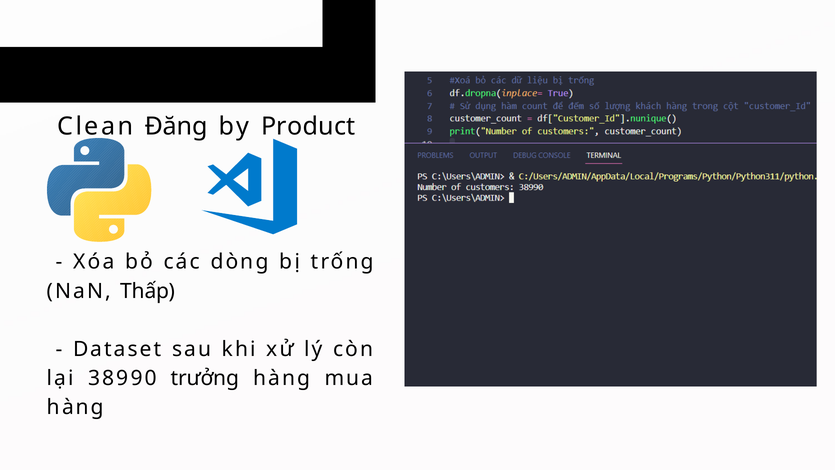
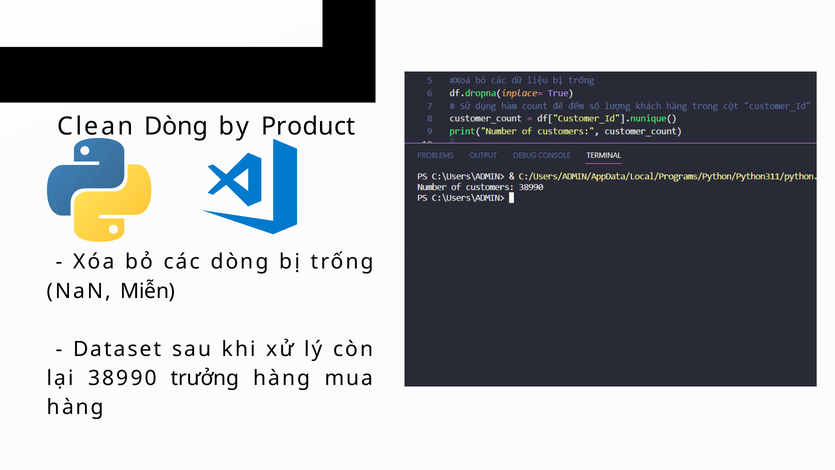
Clean Đăng: Đăng -> Dòng
Thấp: Thấp -> Miễn
